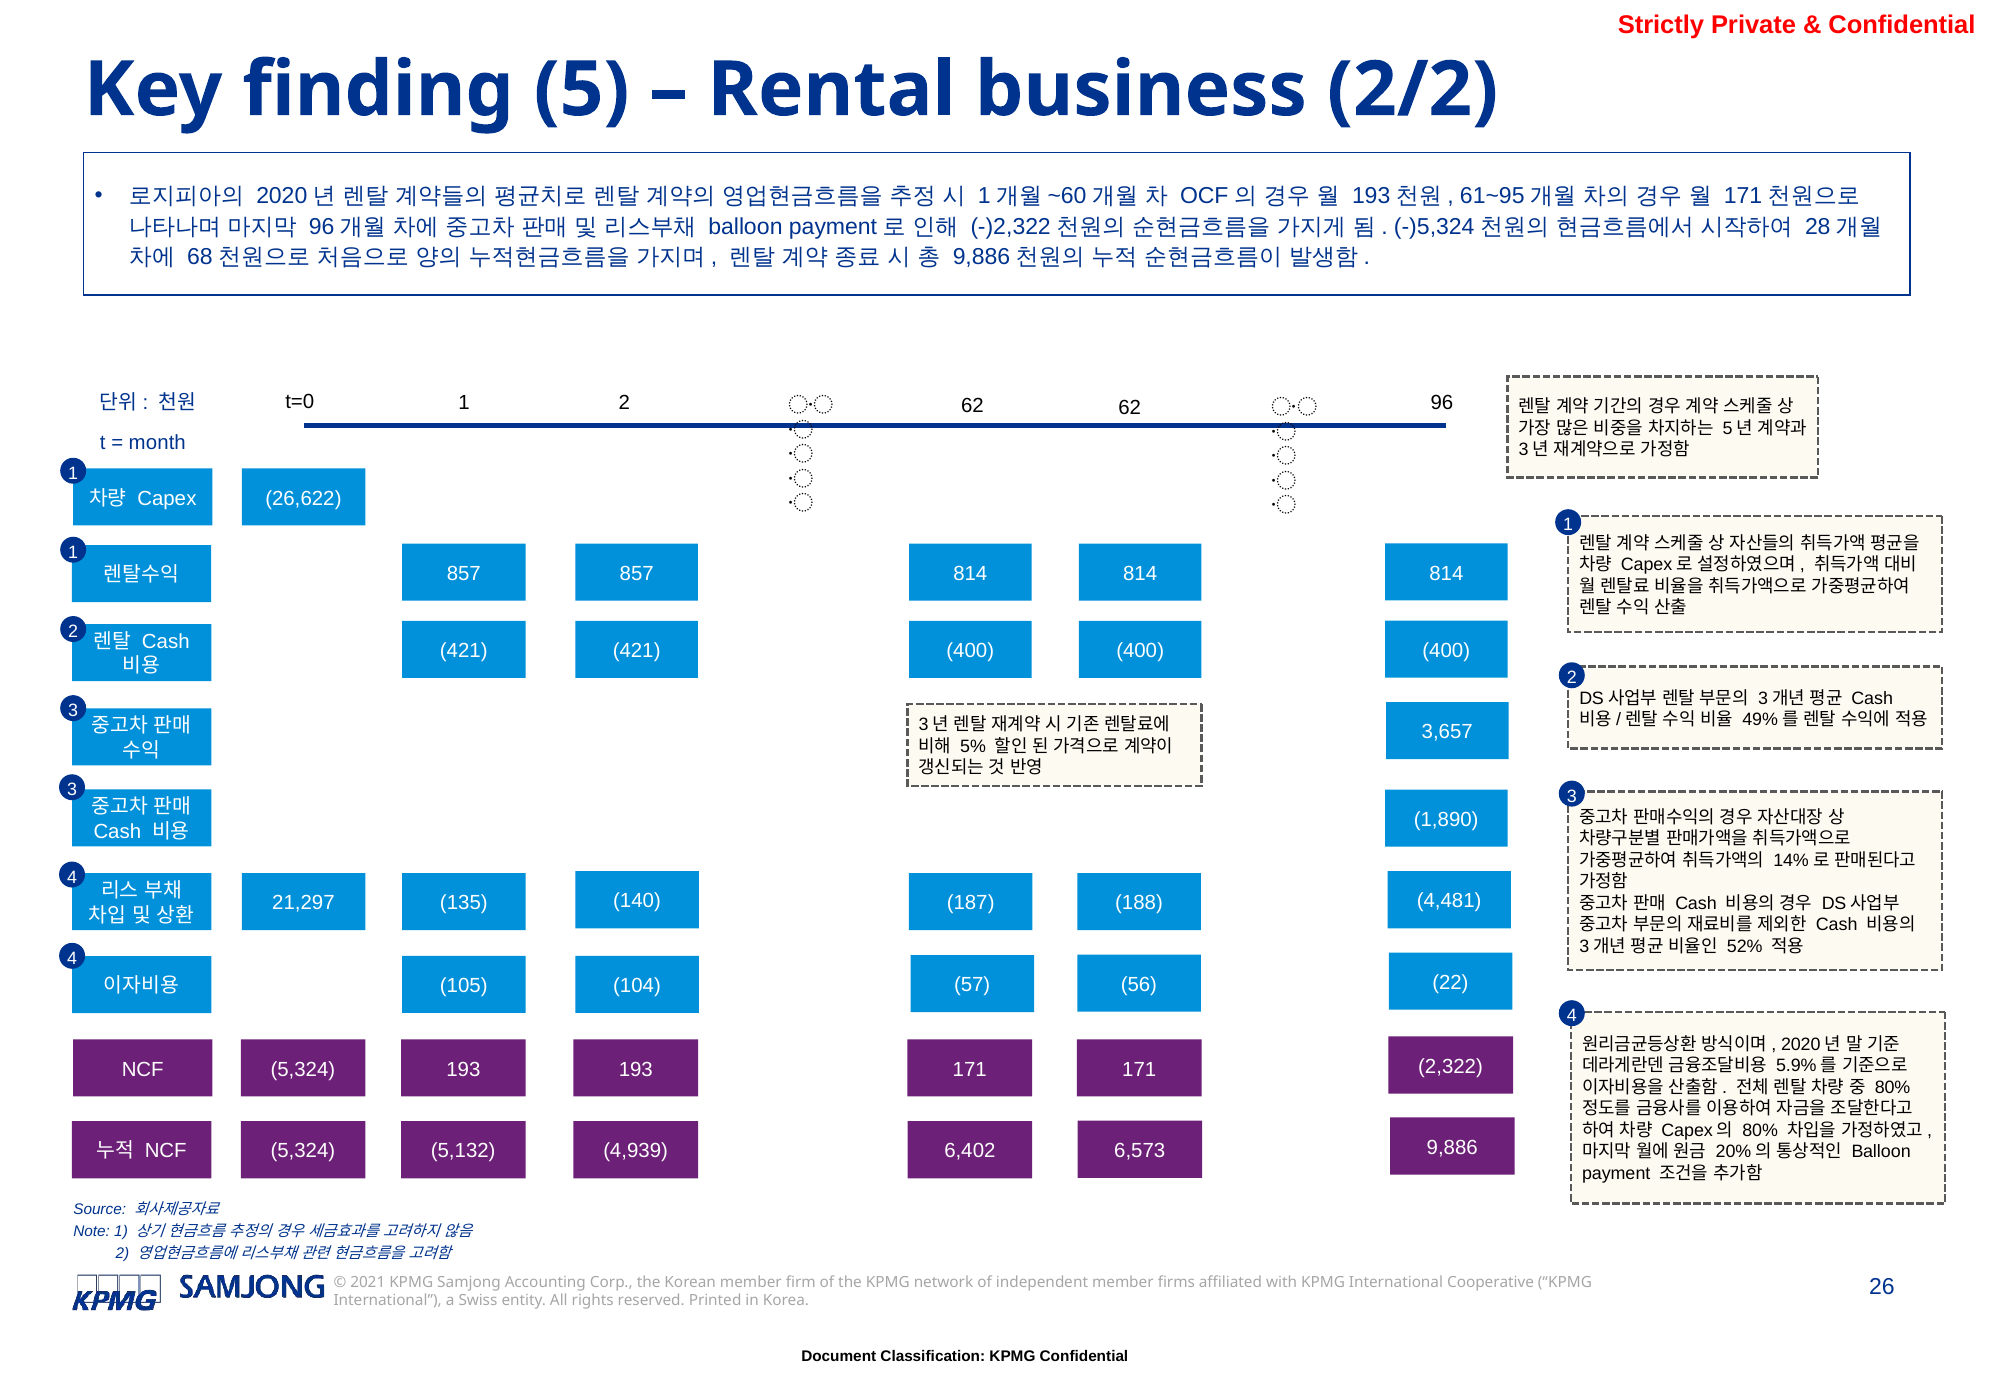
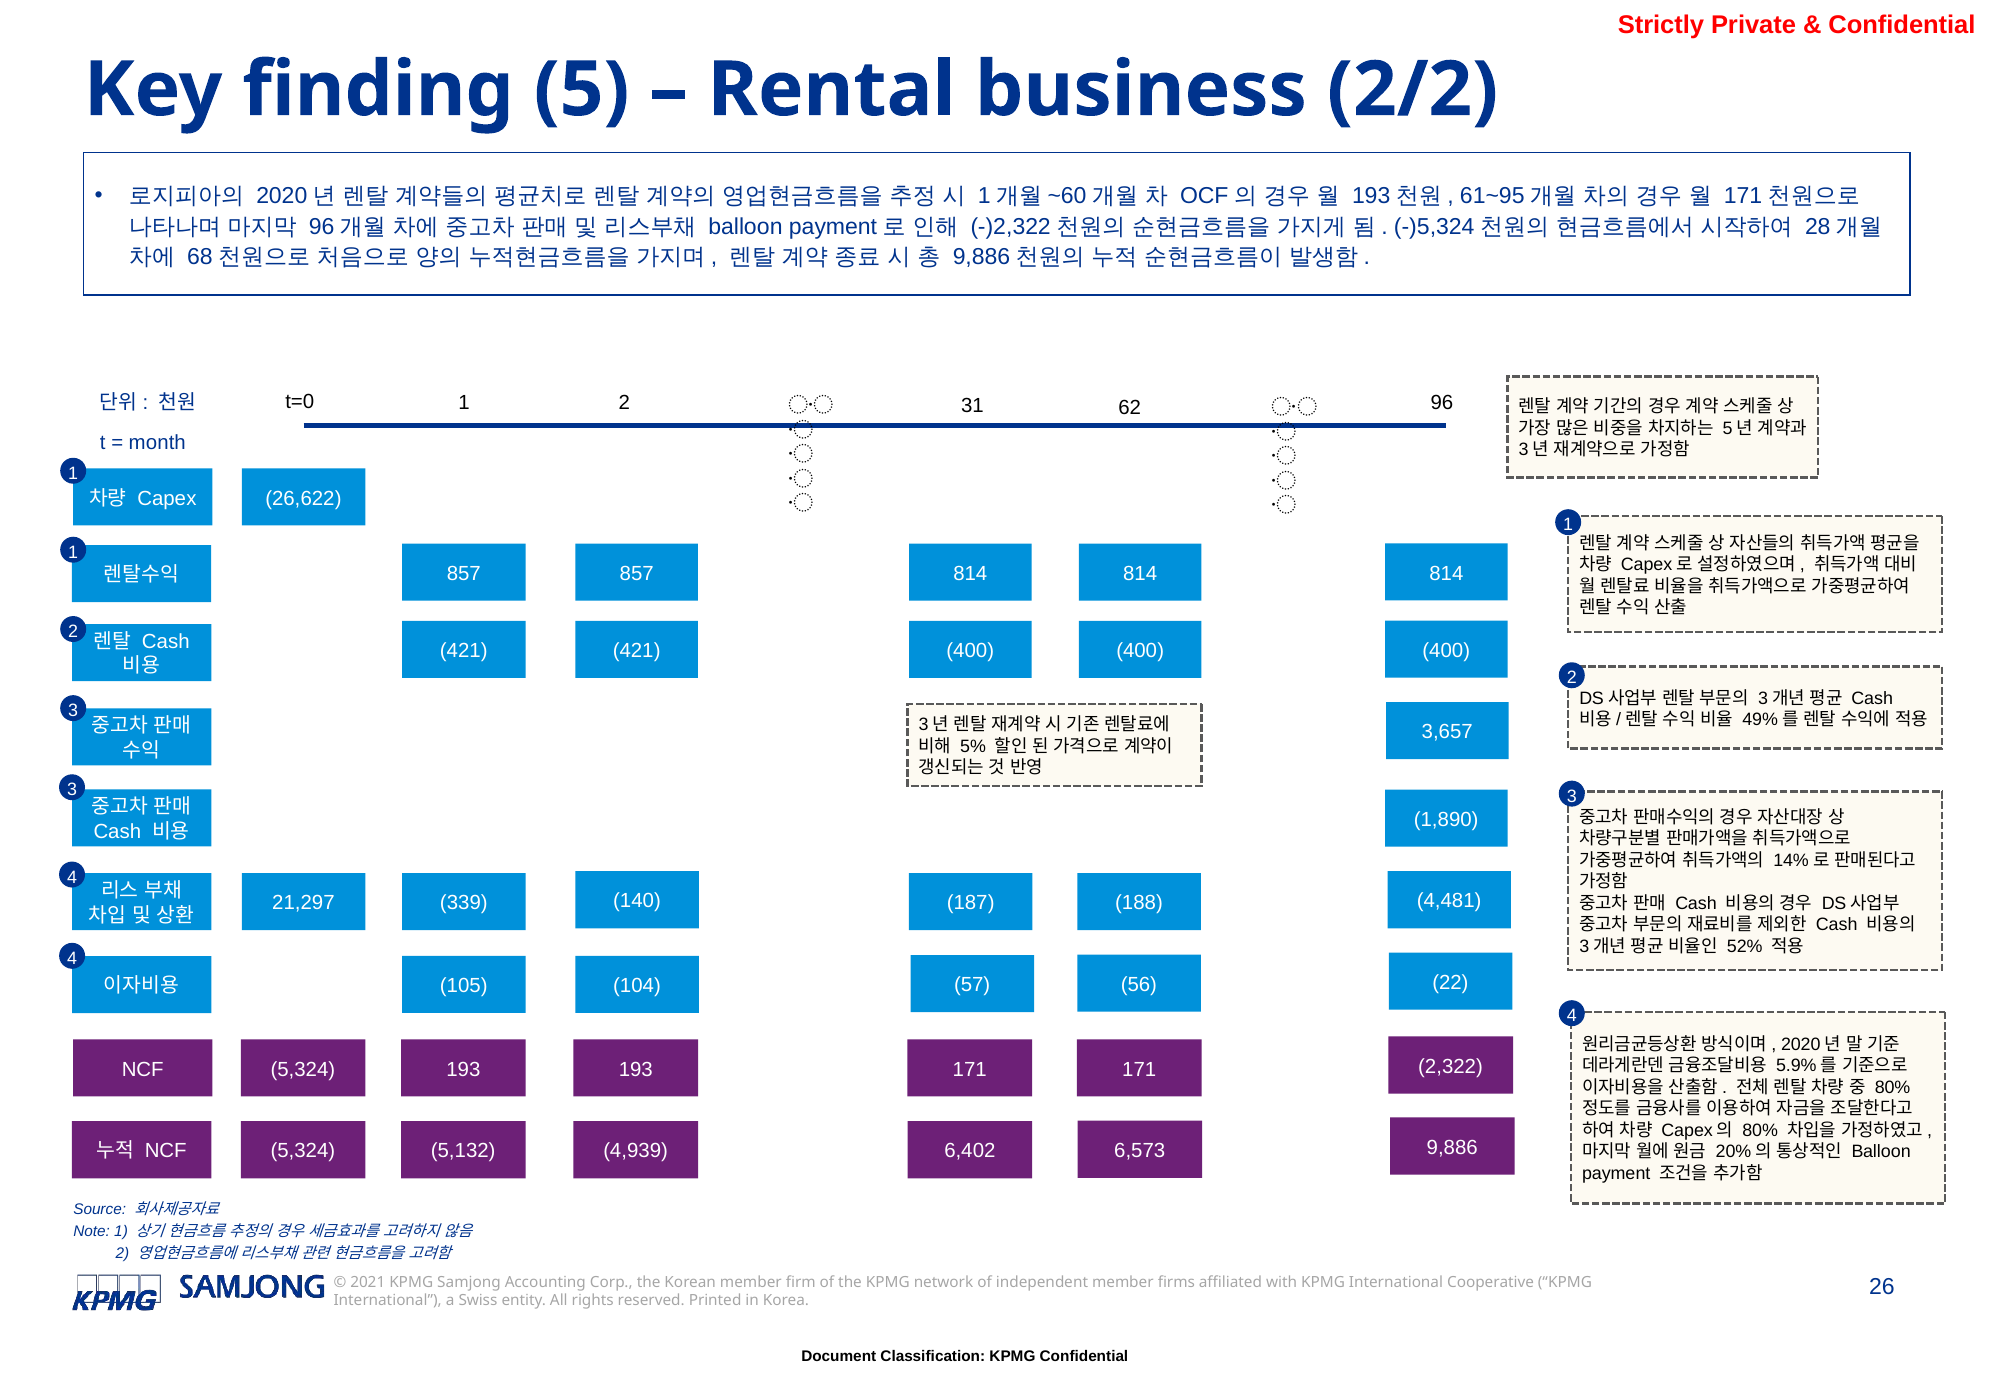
2 62: 62 -> 31
135: 135 -> 339
